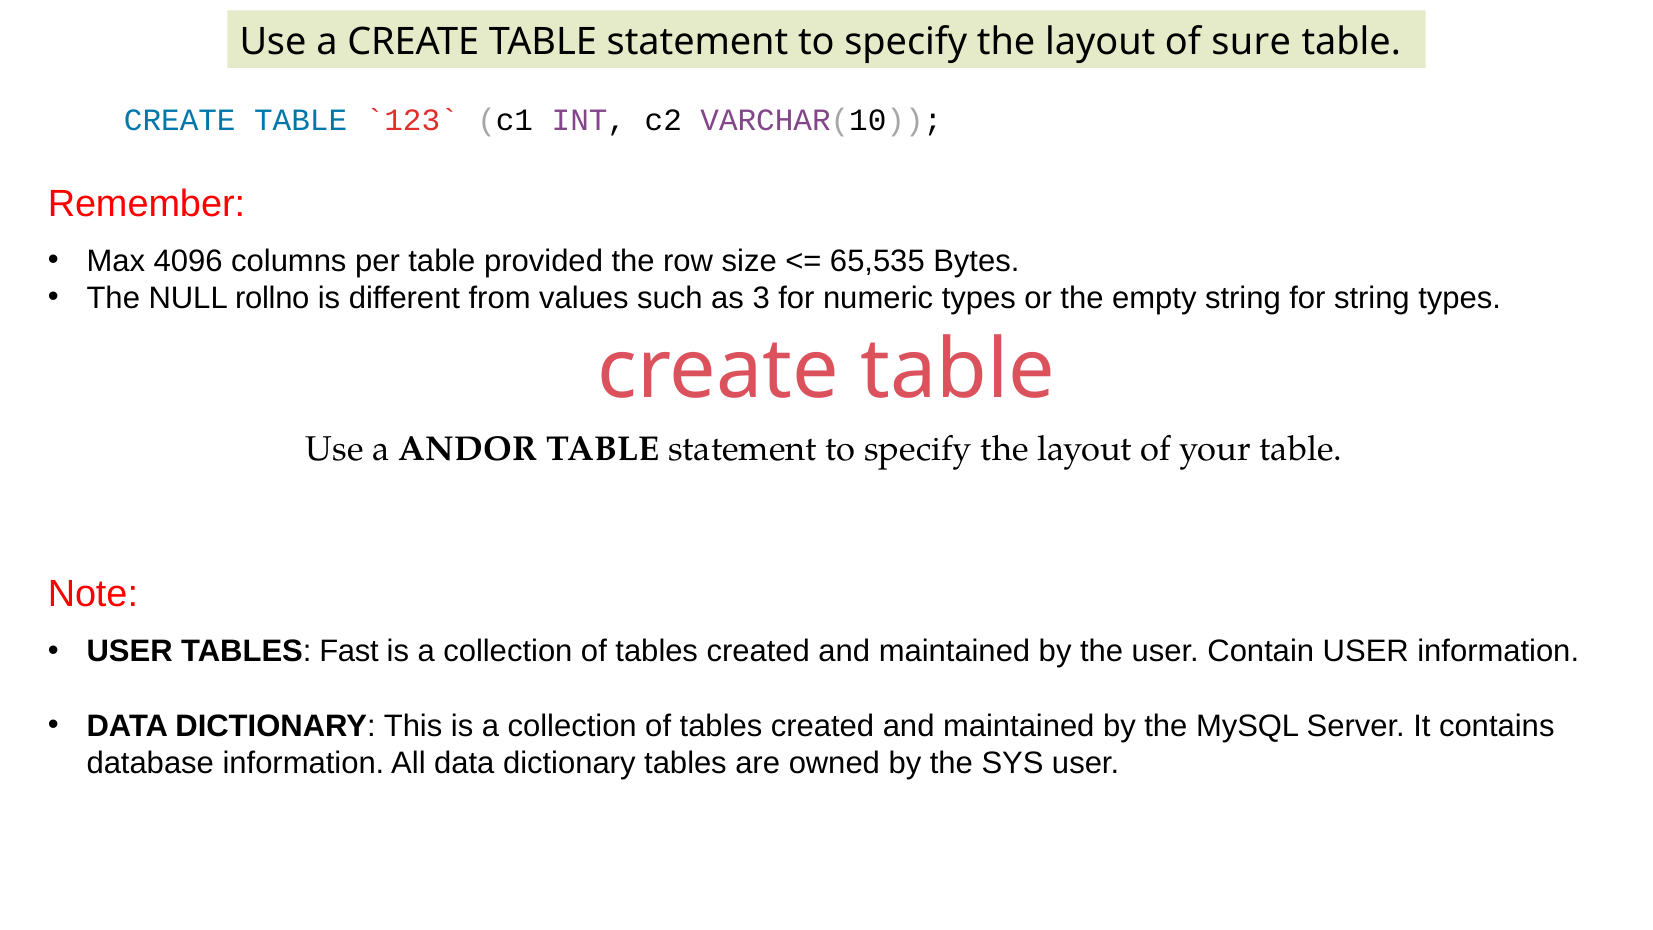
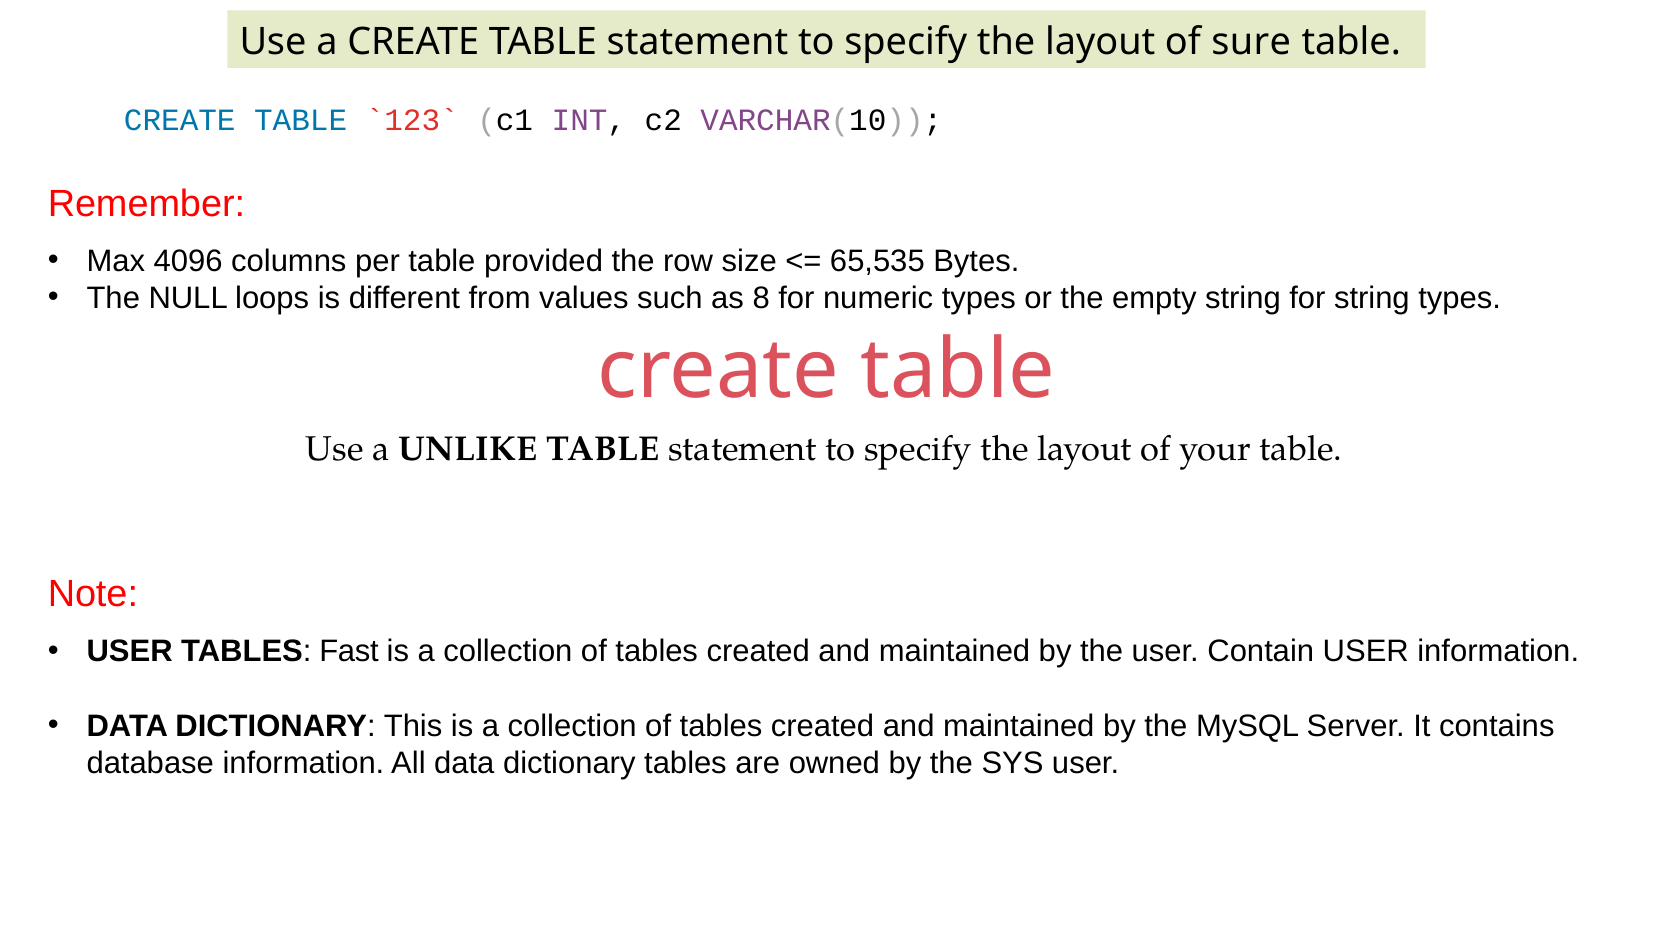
rollno: rollno -> loops
3: 3 -> 8
ANDOR: ANDOR -> UNLIKE
